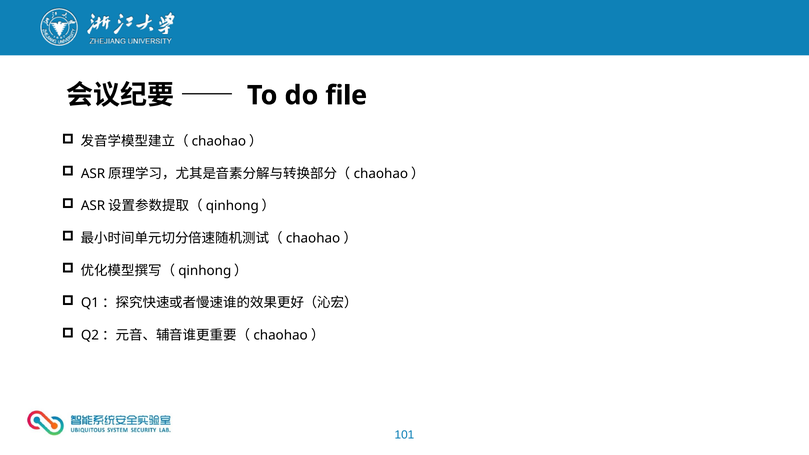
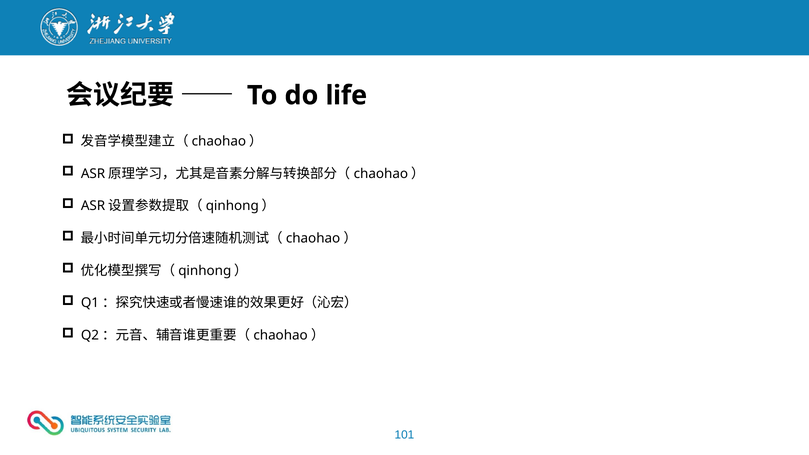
file: file -> life
